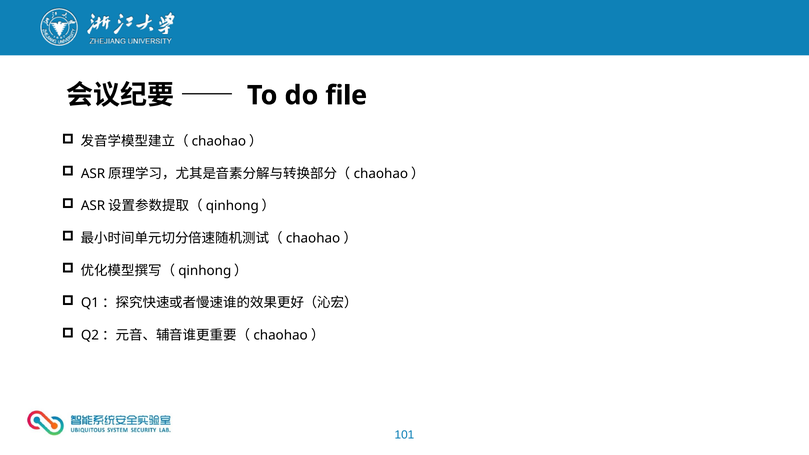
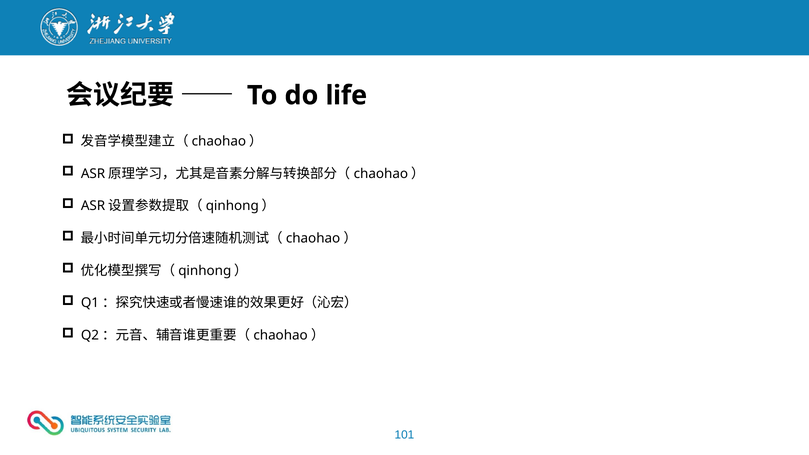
file: file -> life
